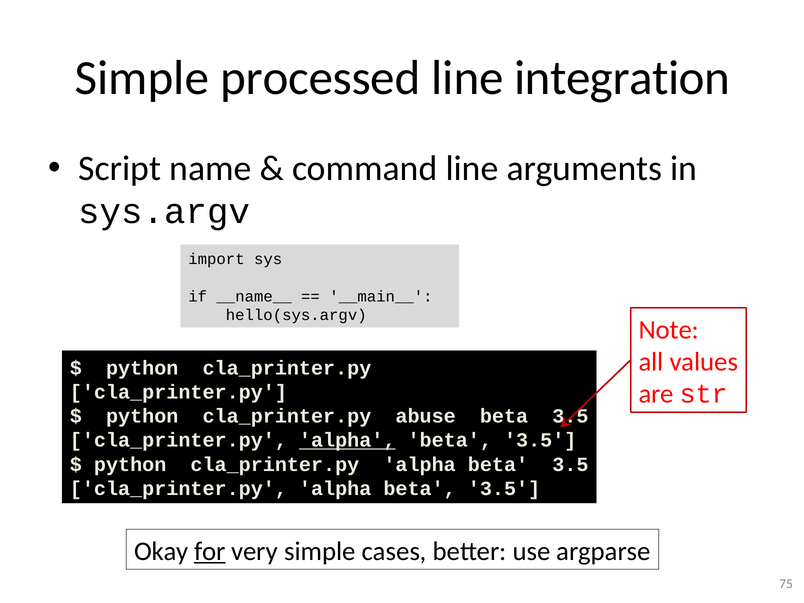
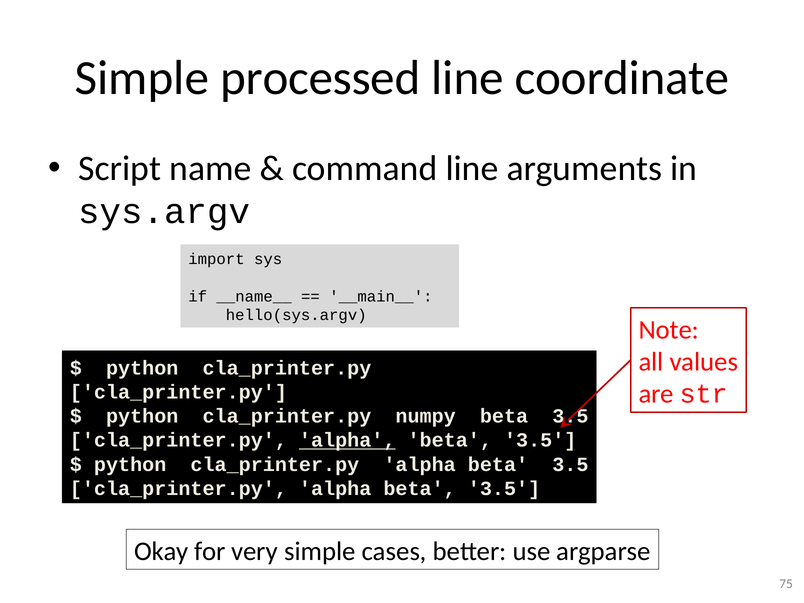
integration: integration -> coordinate
abuse: abuse -> numpy
for underline: present -> none
